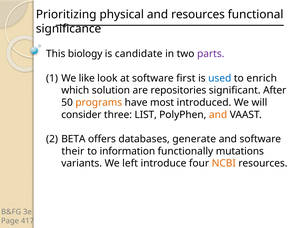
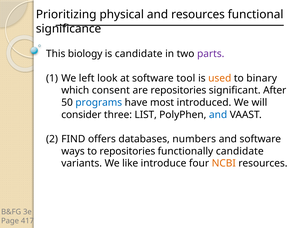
like: like -> left
first: first -> tool
used colour: blue -> orange
enrich: enrich -> binary
solution: solution -> consent
programs colour: orange -> blue
and at (218, 115) colour: orange -> blue
BETA: BETA -> FIND
generate: generate -> numbers
their: their -> ways
to information: information -> repositories
functionally mutations: mutations -> candidate
left: left -> like
